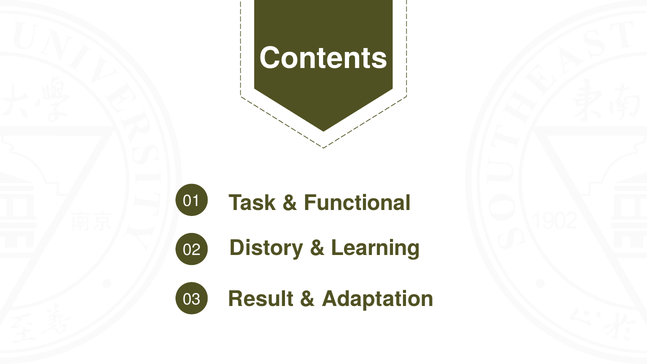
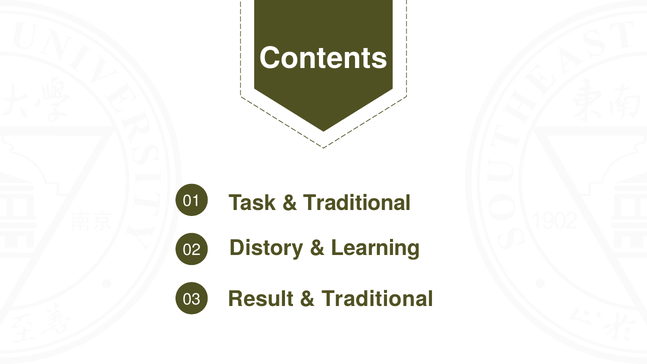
Functional at (357, 203): Functional -> Traditional
Adaptation at (378, 299): Adaptation -> Traditional
